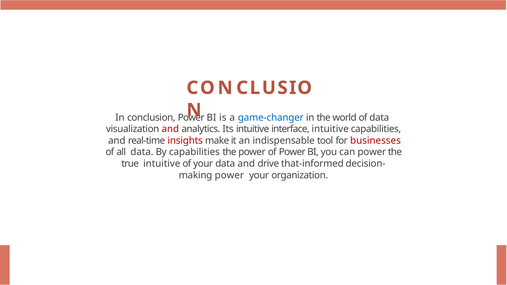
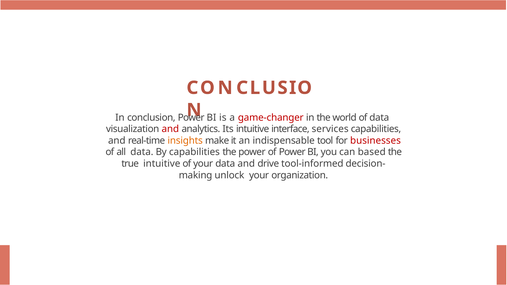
game-changer colour: blue -> red
interface intuitive: intuitive -> services
insights colour: red -> orange
can power: power -> based
that-informed: that-informed -> tool-informed
power at (229, 175): power -> unlock
